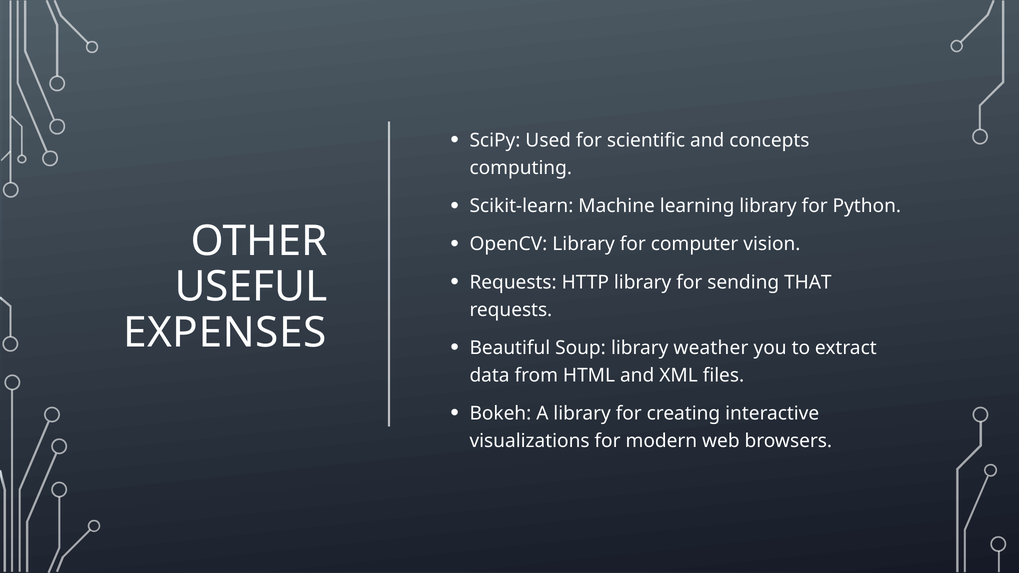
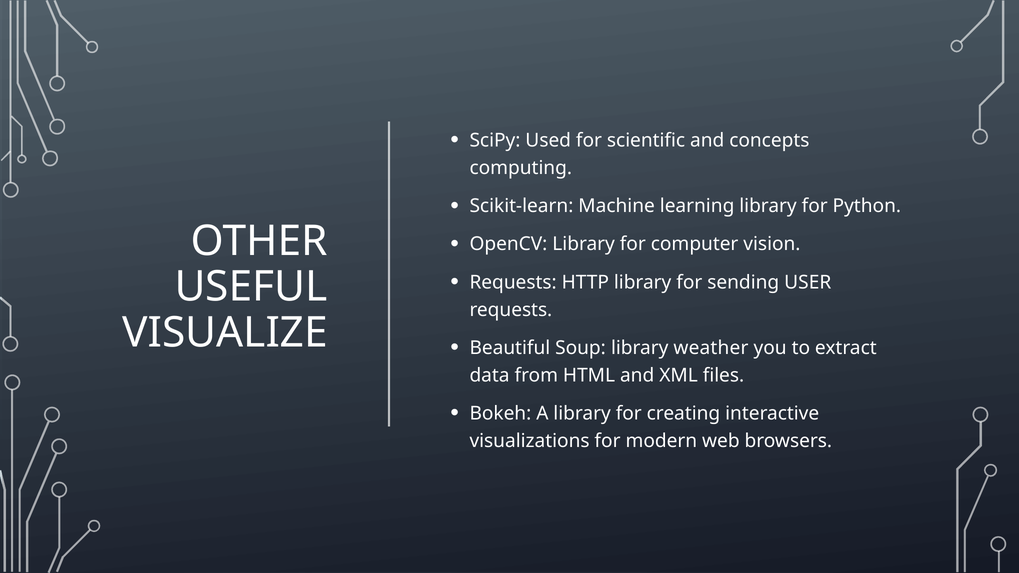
THAT: THAT -> USER
EXPENSES: EXPENSES -> VISUALIZE
